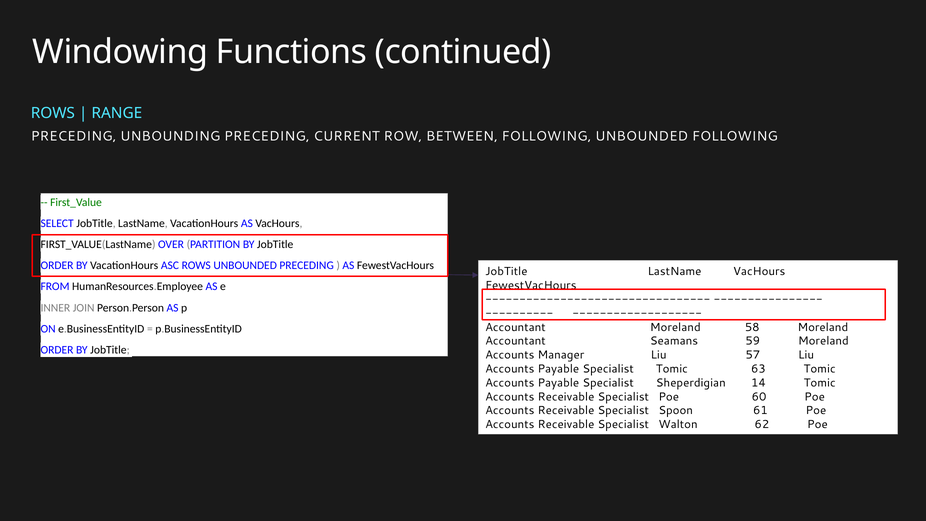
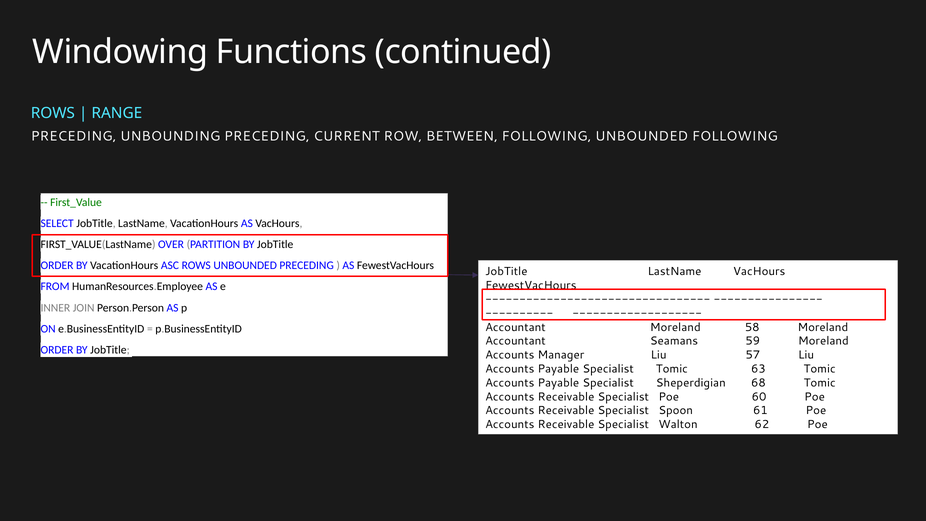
14: 14 -> 68
